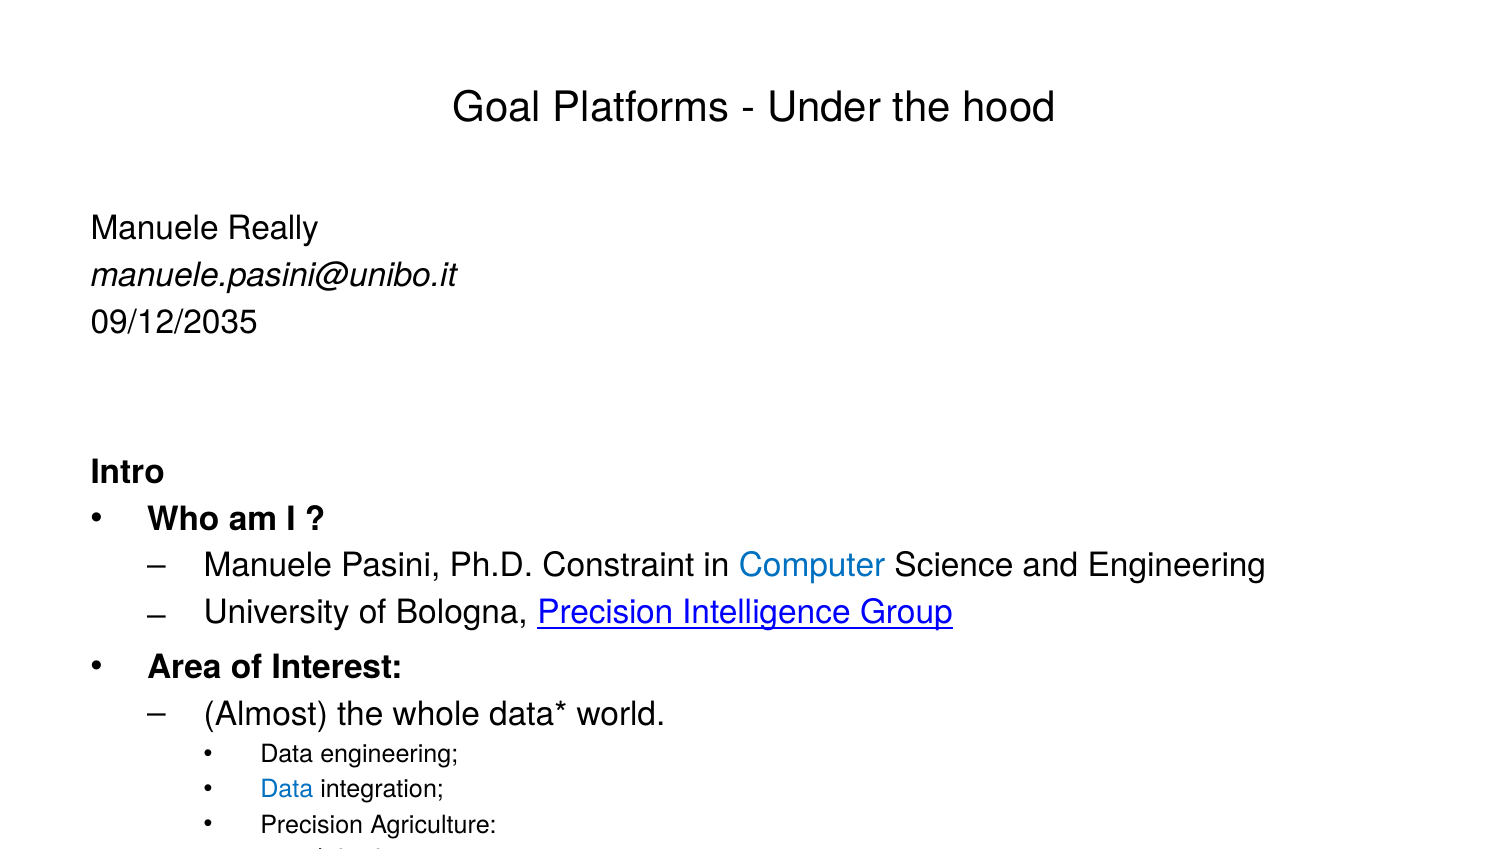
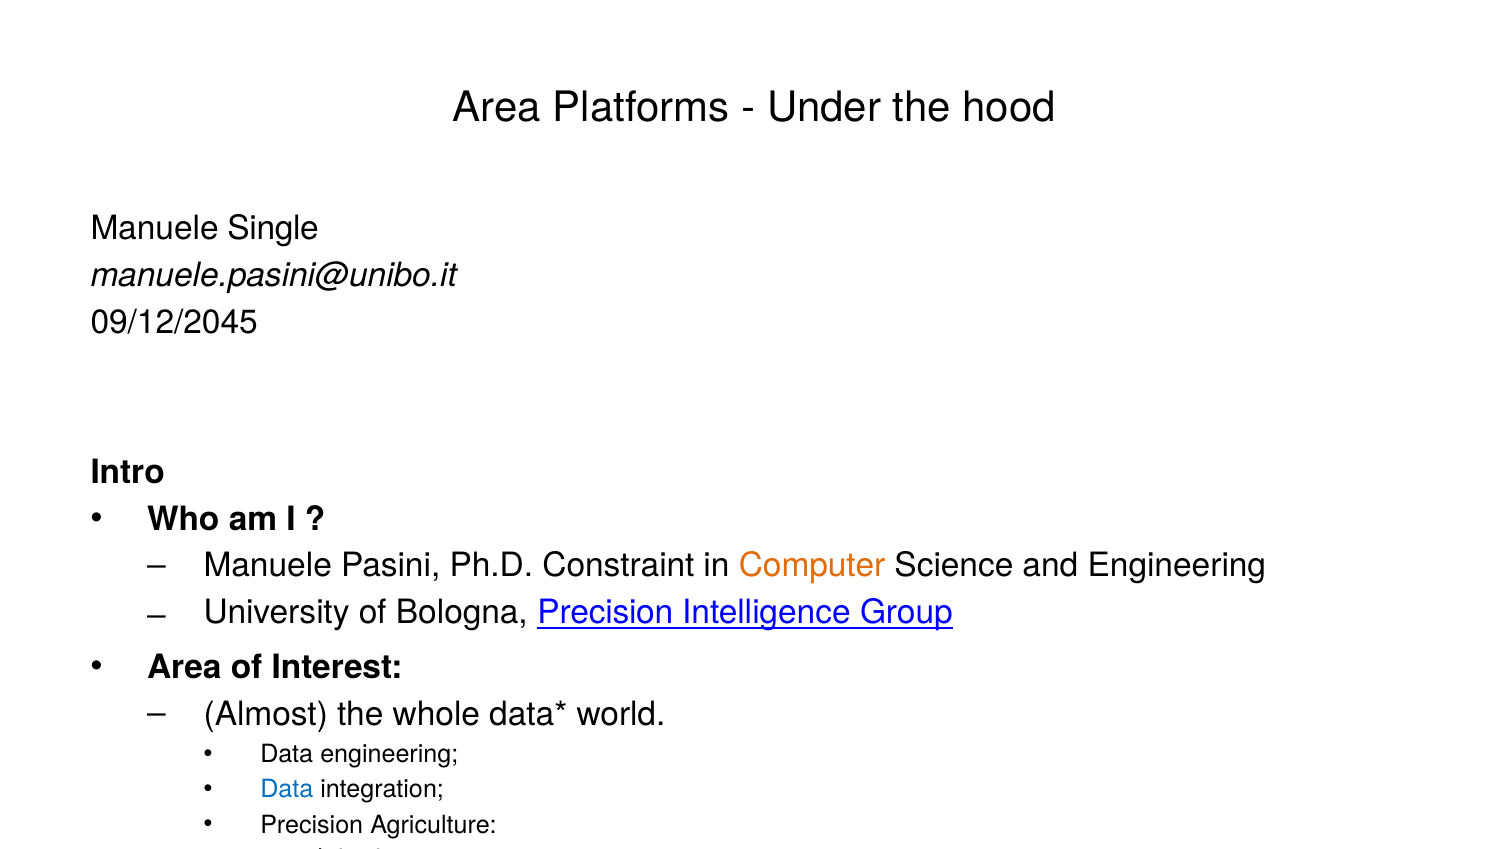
Goal at (497, 108): Goal -> Area
Manuele Really: Really -> Single
09/12/2035: 09/12/2035 -> 09/12/2045
Computer colour: blue -> orange
